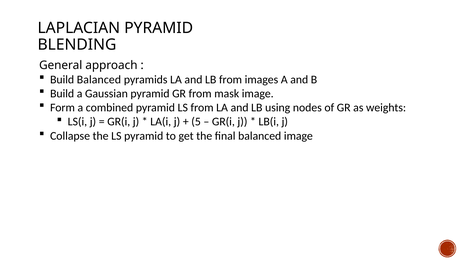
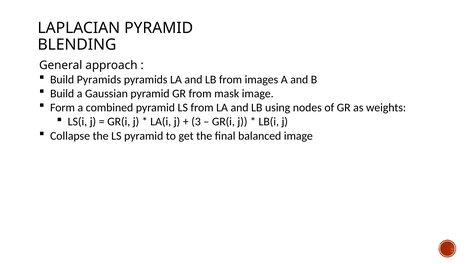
Build Balanced: Balanced -> Pyramids
5: 5 -> 3
